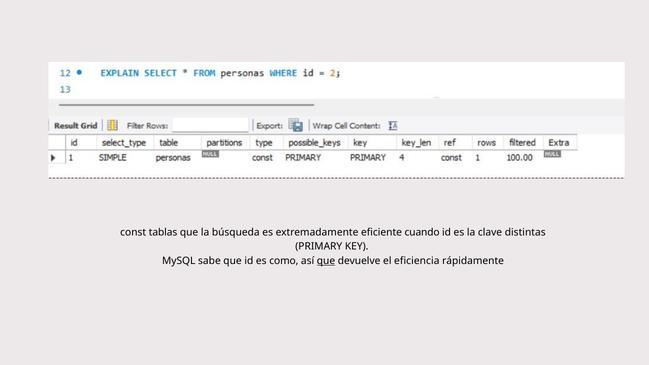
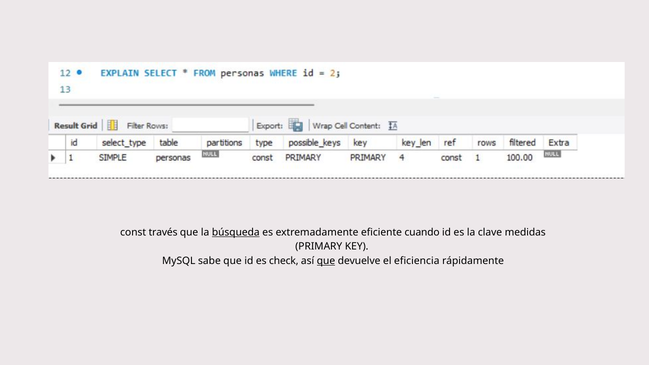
tablas: tablas -> través
búsqueda underline: none -> present
distintas: distintas -> medidas
como: como -> check
